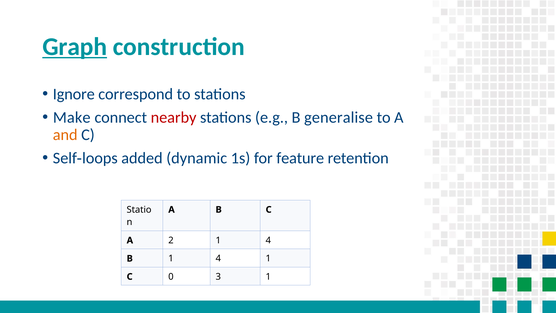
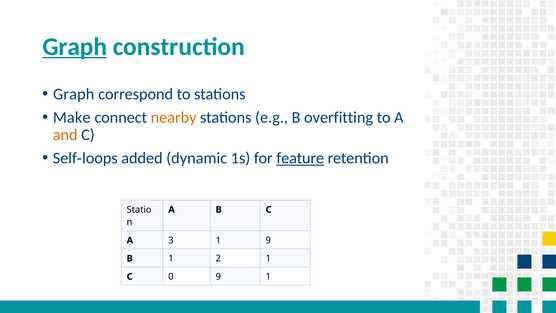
Ignore at (74, 94): Ignore -> Graph
nearby colour: red -> orange
generalise: generalise -> overfitting
feature underline: none -> present
2: 2 -> 3
4 at (268, 240): 4 -> 9
B 1 4: 4 -> 2
0 3: 3 -> 9
